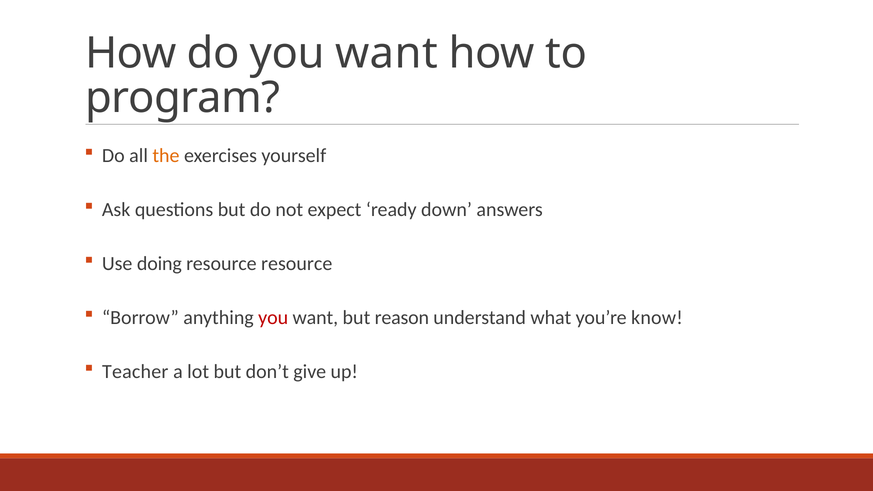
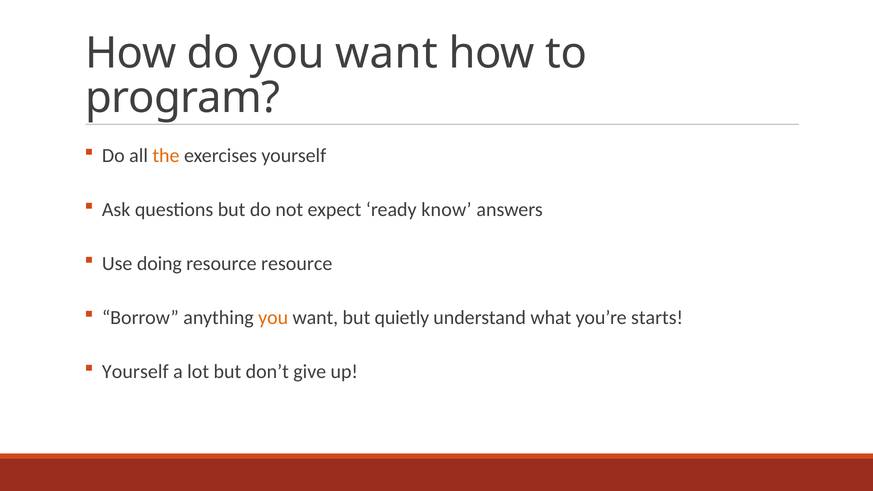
down: down -> know
you at (273, 318) colour: red -> orange
reason: reason -> quietly
know: know -> starts
Teacher at (135, 372): Teacher -> Yourself
